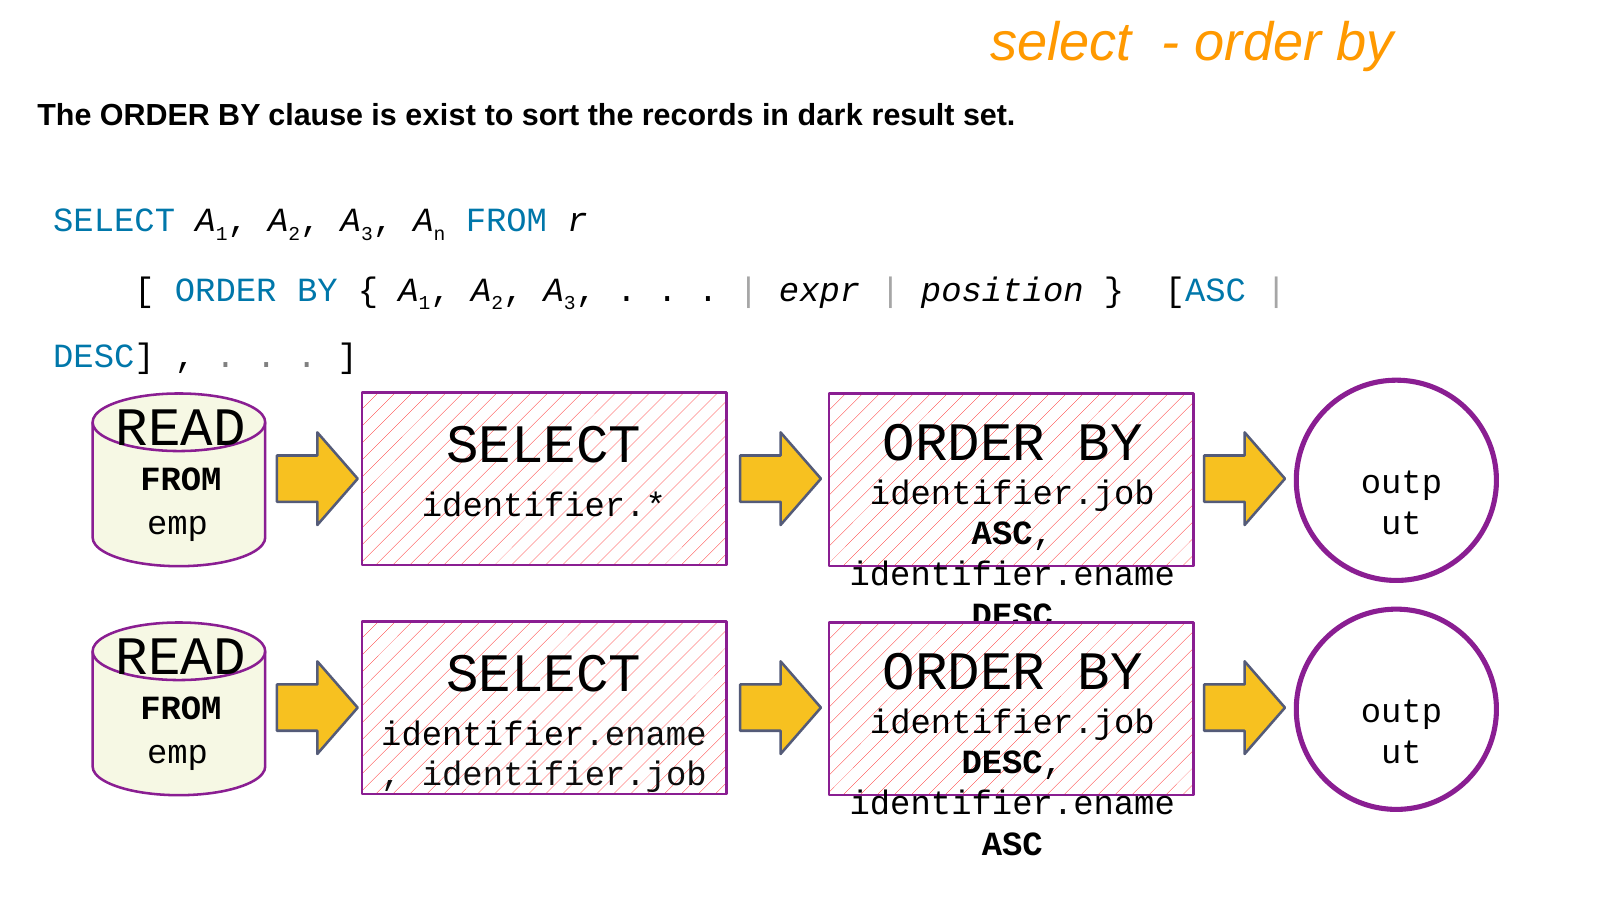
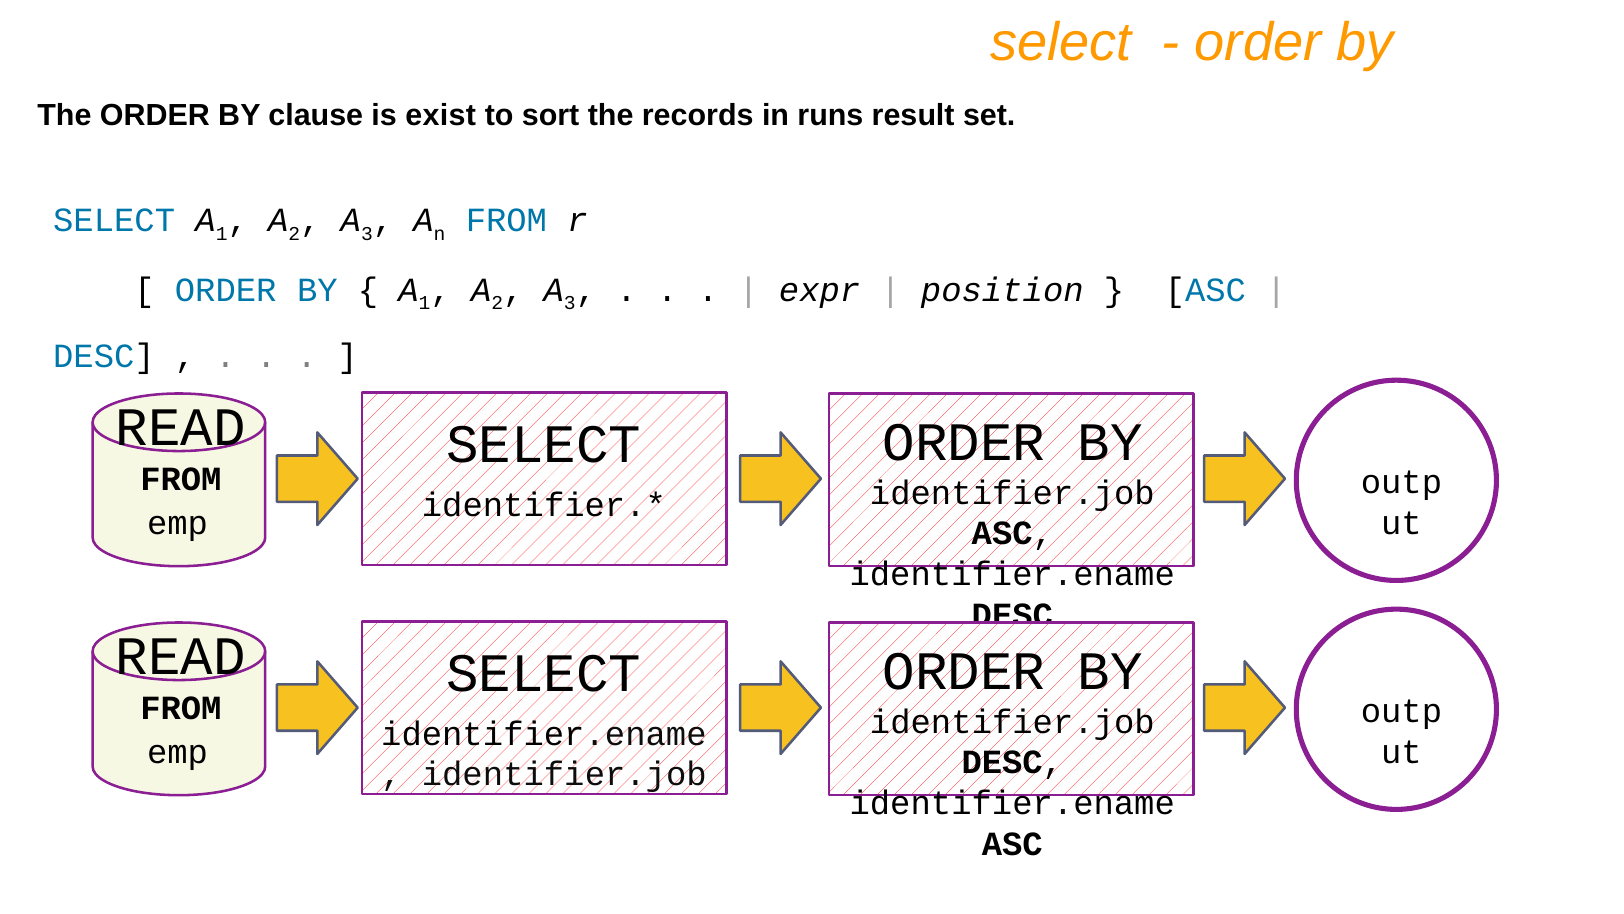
dark: dark -> runs
